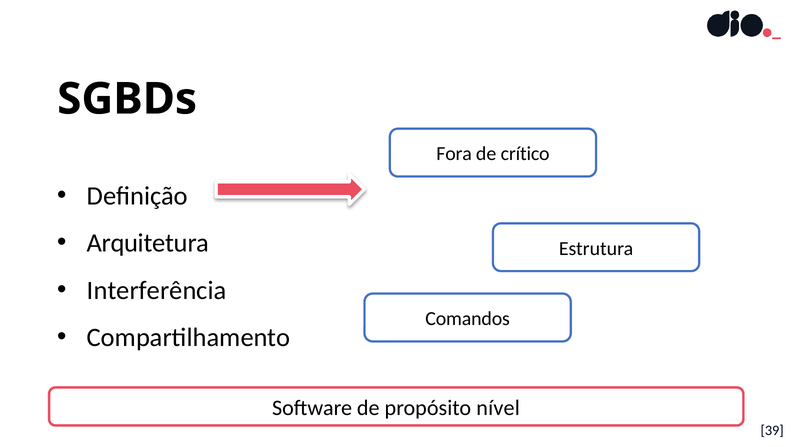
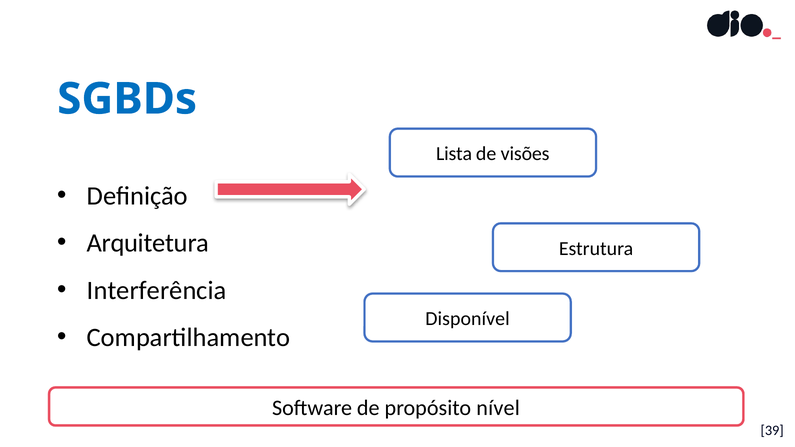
SGBDs colour: black -> blue
Fora: Fora -> Lista
crítico: crítico -> visões
Comandos: Comandos -> Disponível
